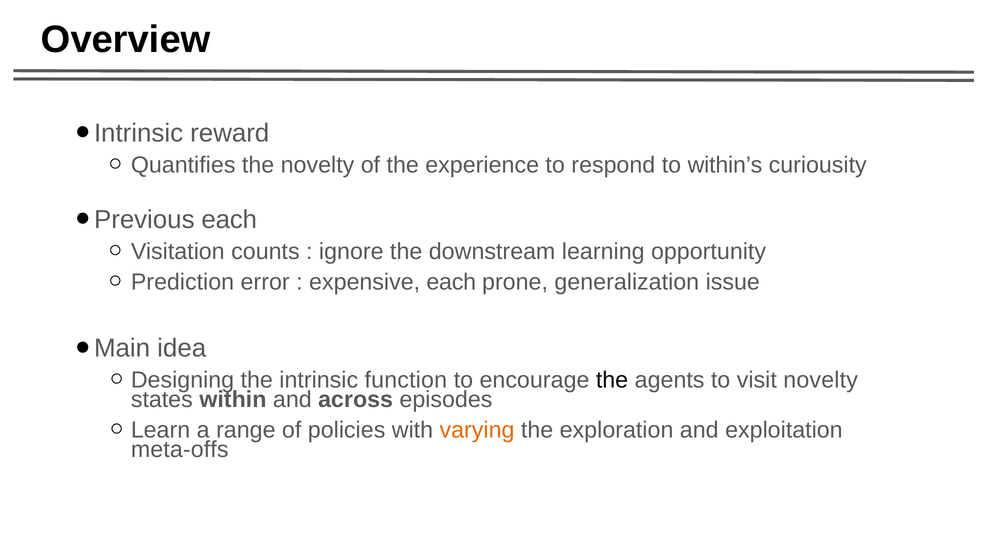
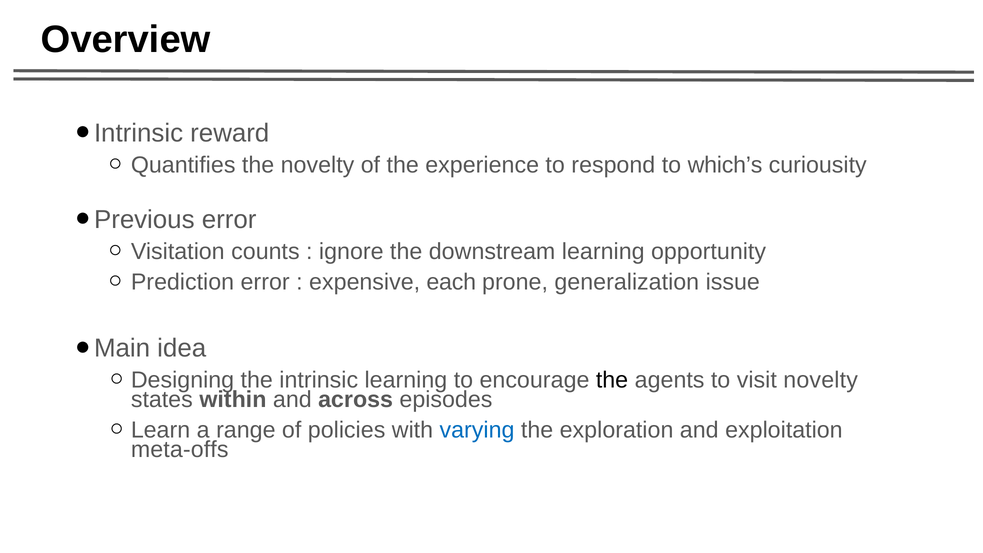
within’s: within’s -> which’s
each at (229, 220): each -> error
intrinsic function: function -> learning
varying colour: orange -> blue
